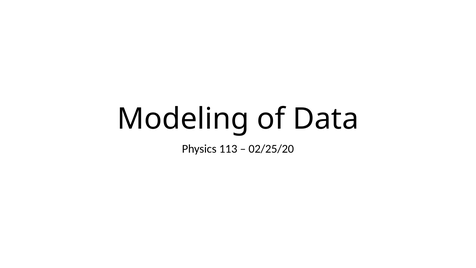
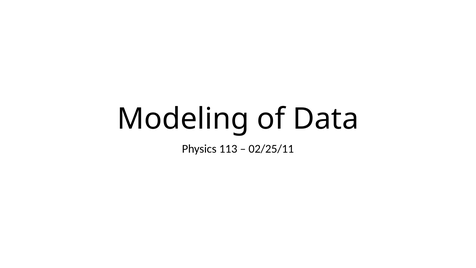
02/25/20: 02/25/20 -> 02/25/11
